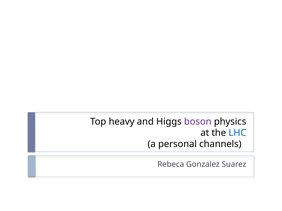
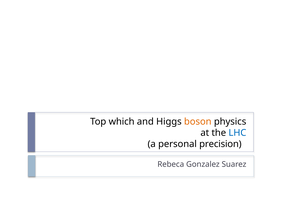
heavy: heavy -> which
boson colour: purple -> orange
channels: channels -> precision
